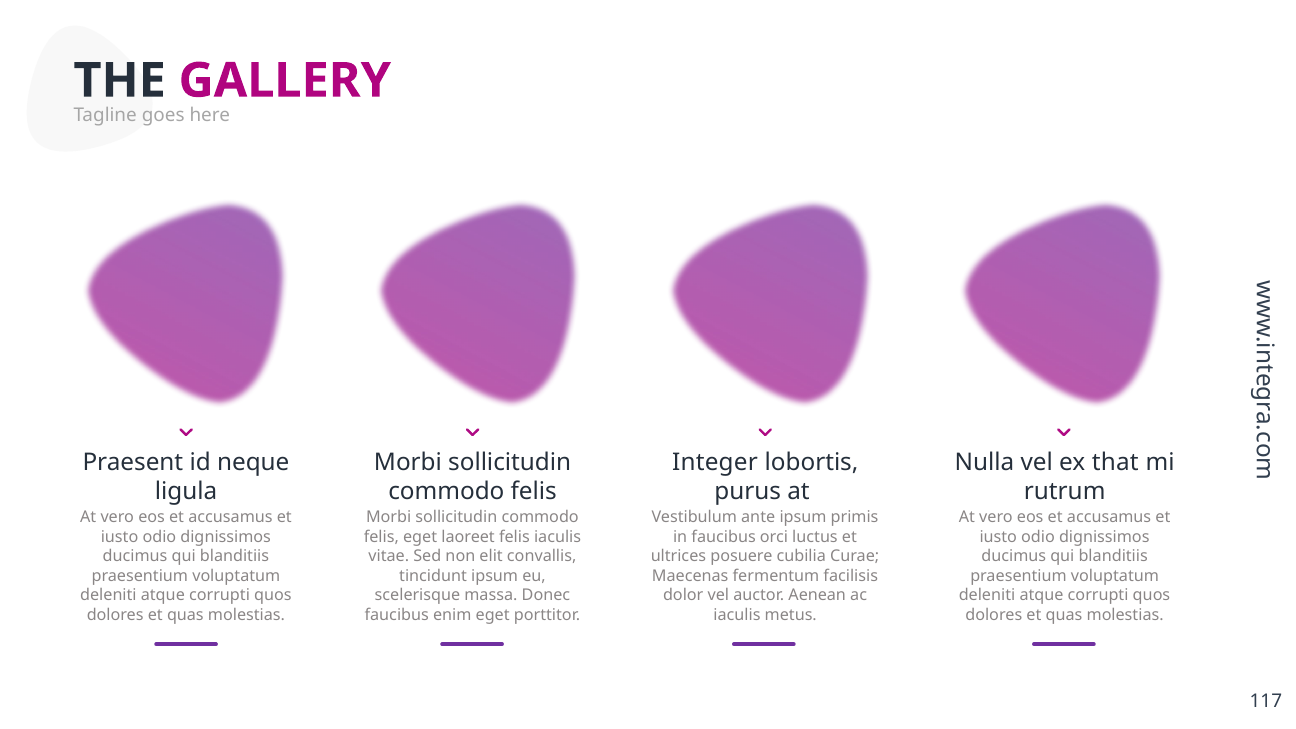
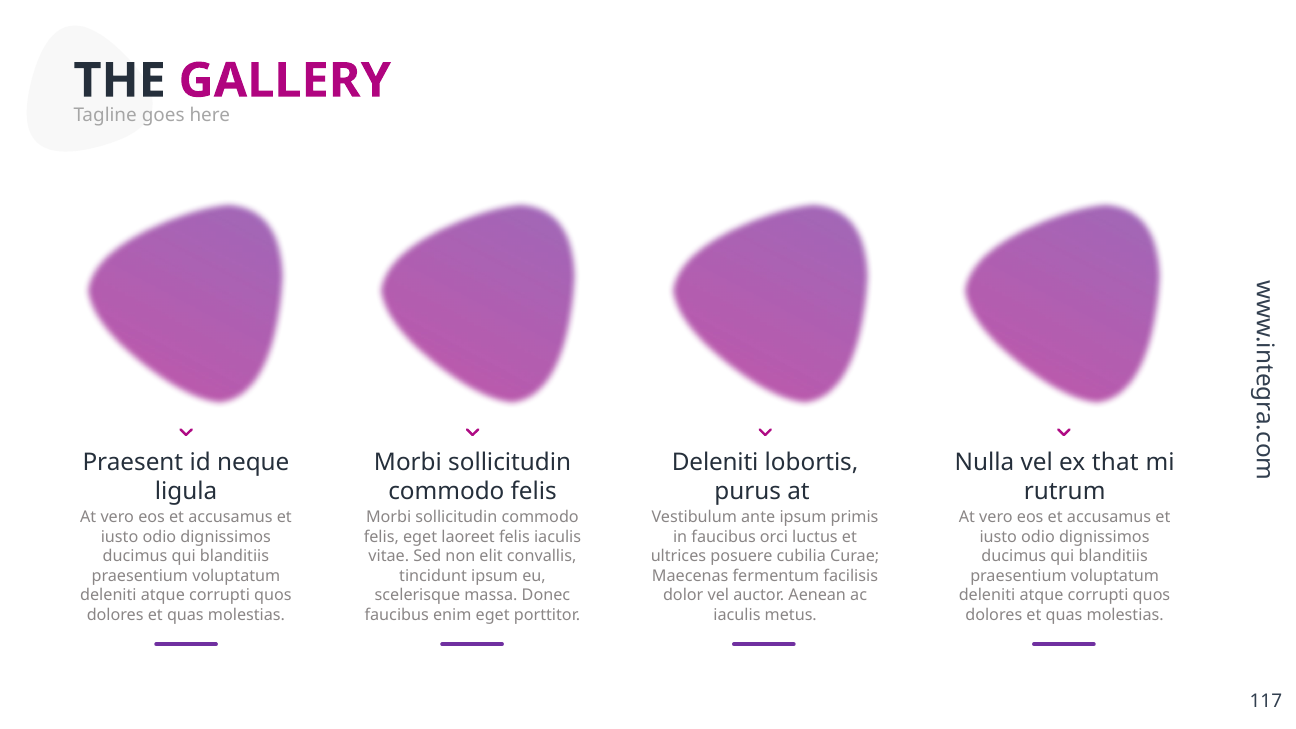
Integer at (715, 462): Integer -> Deleniti
